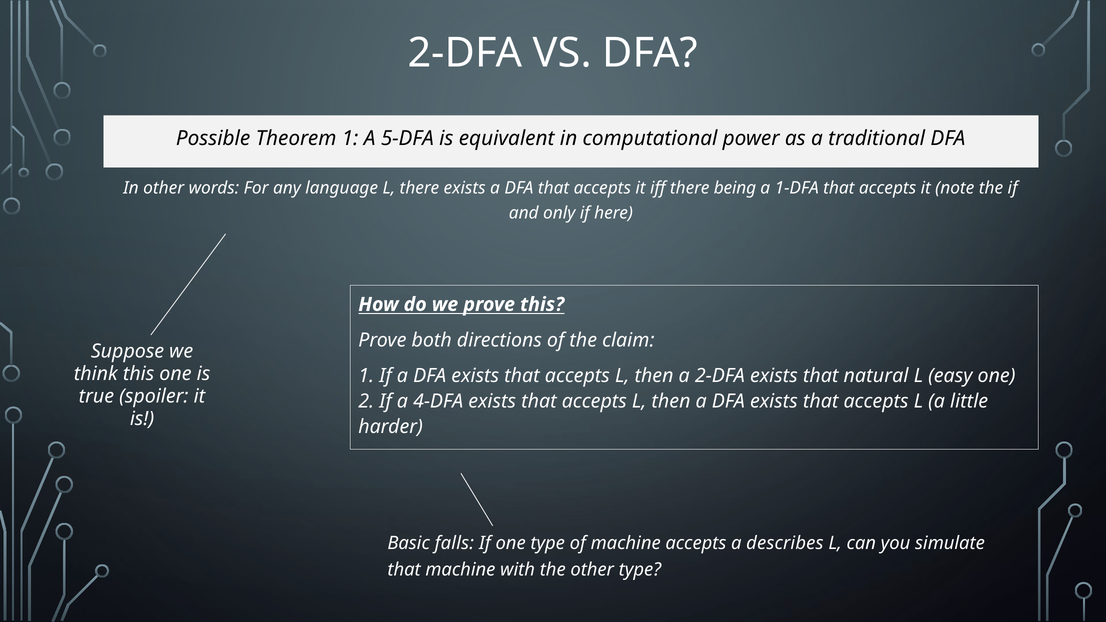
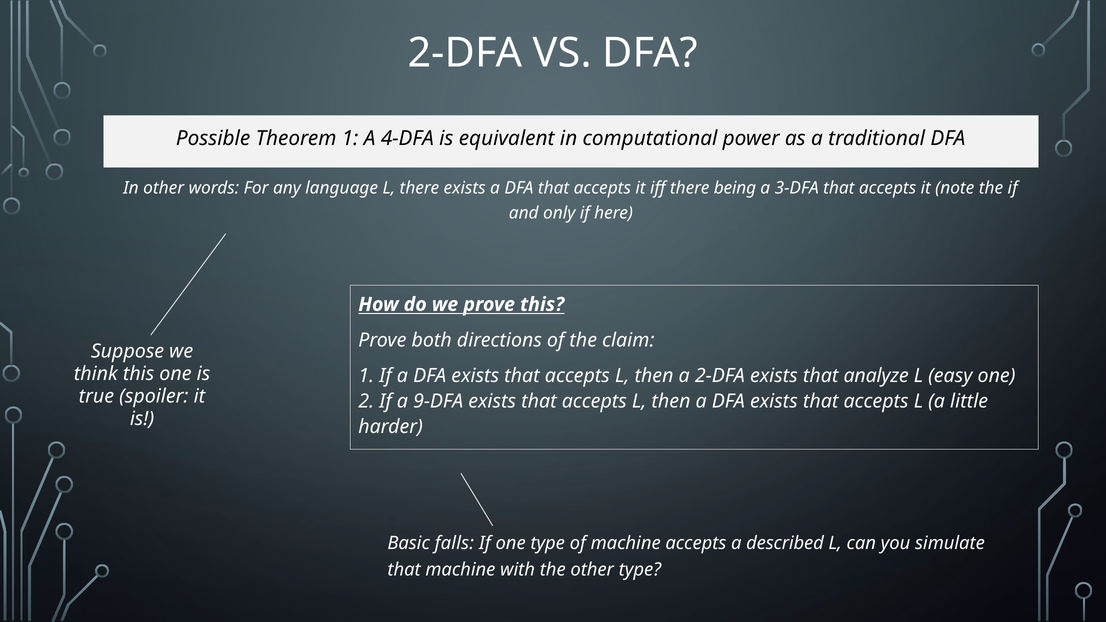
5-DFA: 5-DFA -> 4-DFA
1-DFA: 1-DFA -> 3-DFA
natural: natural -> analyze
4-DFA: 4-DFA -> 9-DFA
describes: describes -> described
